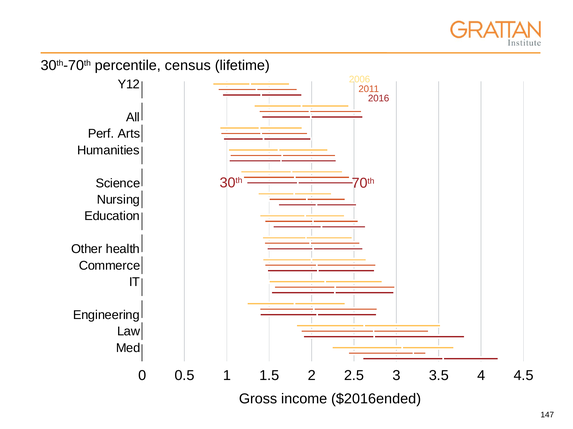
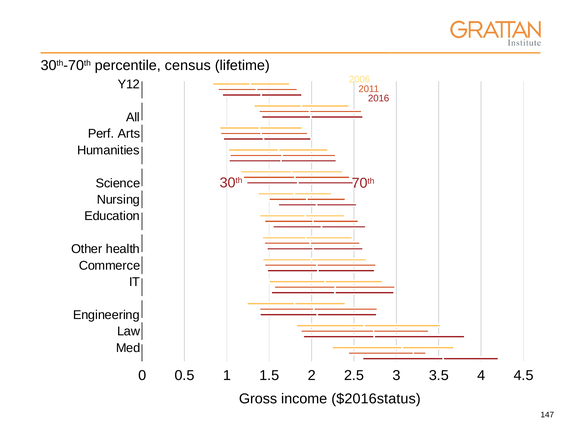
$2016ended: $2016ended -> $2016status
